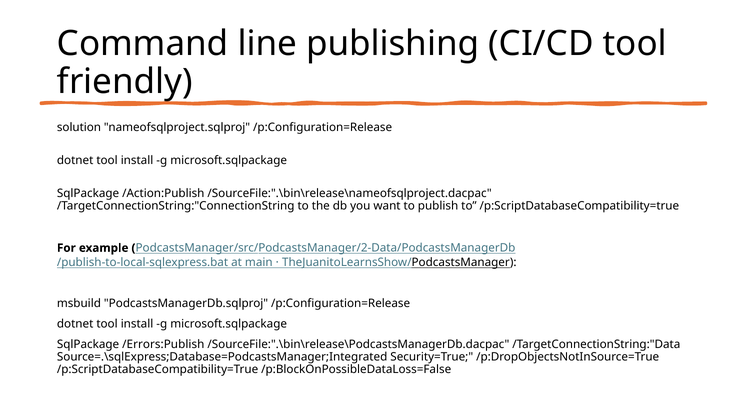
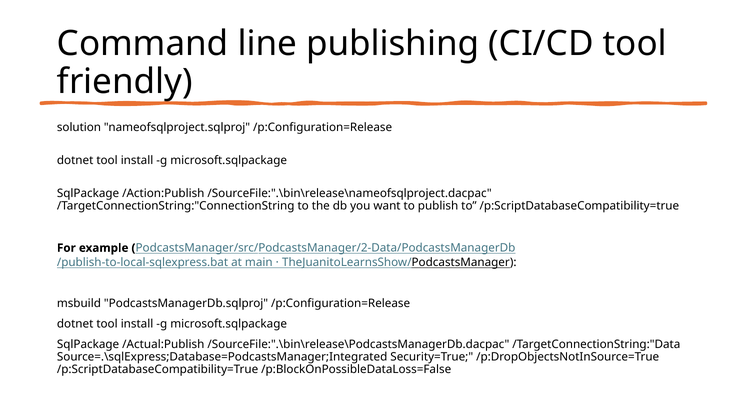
/Errors:Publish: /Errors:Publish -> /Actual:Publish
